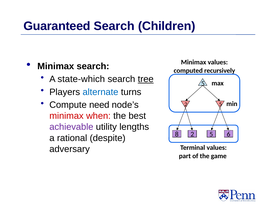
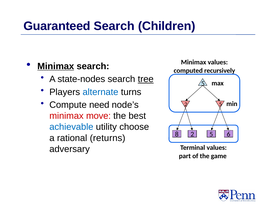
Minimax at (56, 66) underline: none -> present
state-which: state-which -> state-nodes
when: when -> move
achievable colour: purple -> blue
lengths: lengths -> choose
despite: despite -> returns
